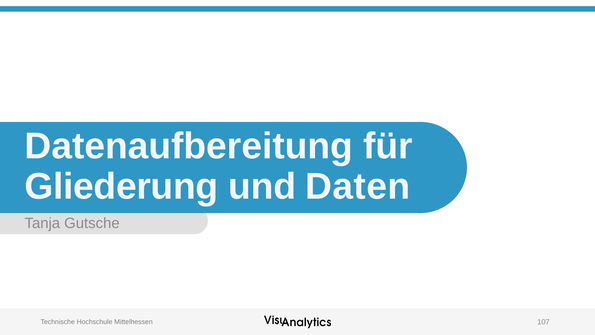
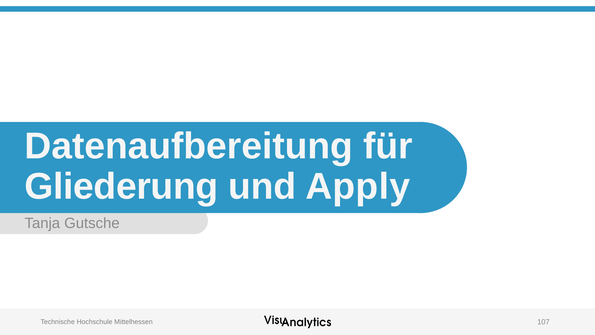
Daten: Daten -> Apply
